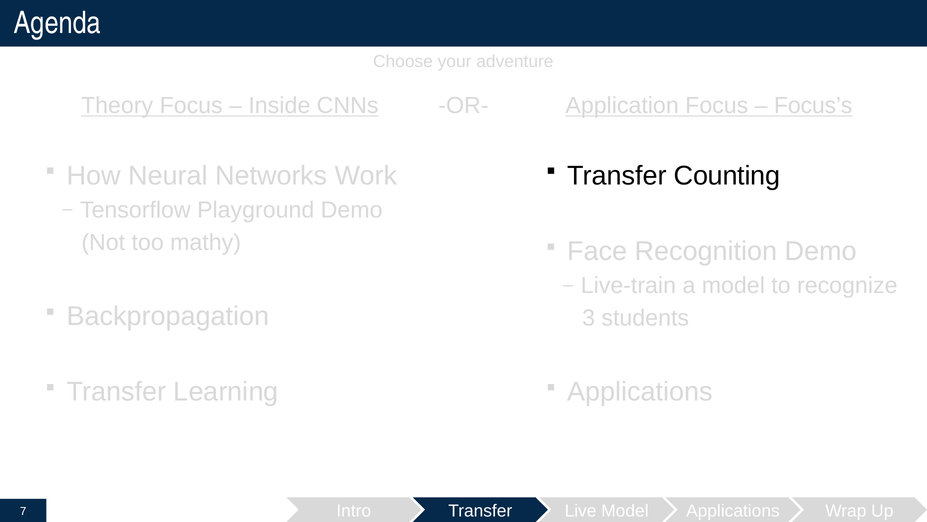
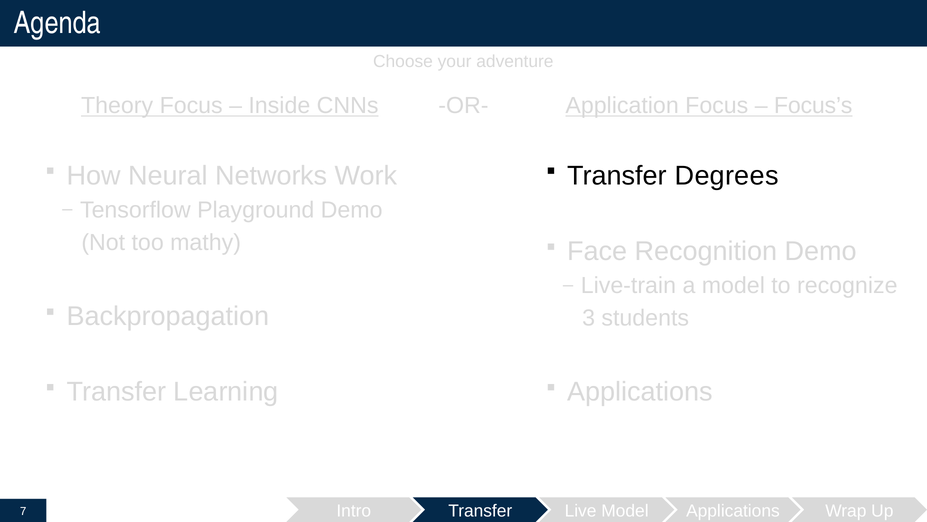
Counting: Counting -> Degrees
